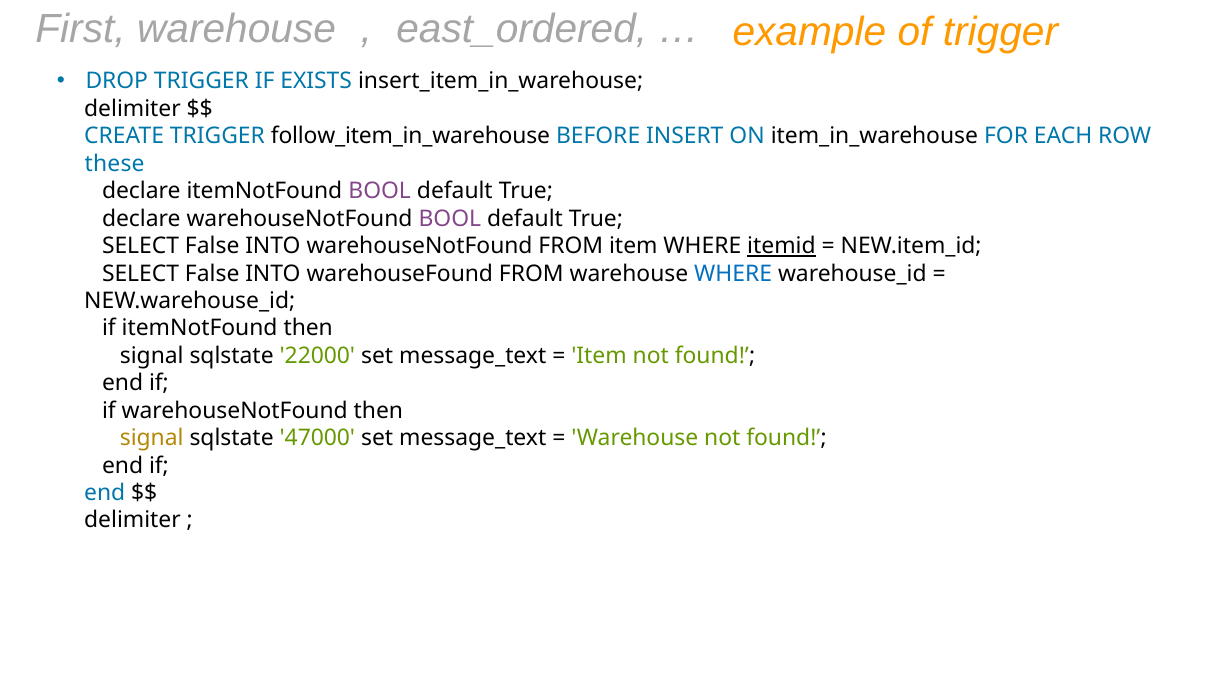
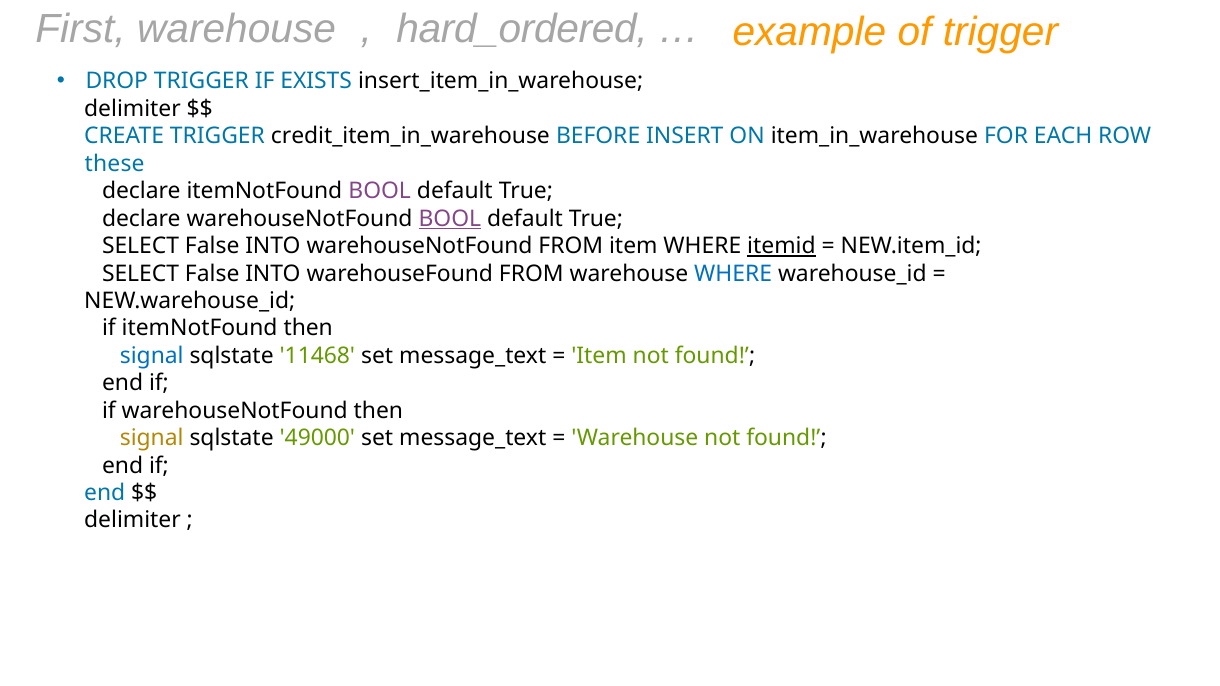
east_ordered: east_ordered -> hard_ordered
follow_item_in_warehouse: follow_item_in_warehouse -> credit_item_in_warehouse
BOOL at (450, 219) underline: none -> present
signal at (152, 356) colour: black -> blue
22000: 22000 -> 11468
47000: 47000 -> 49000
